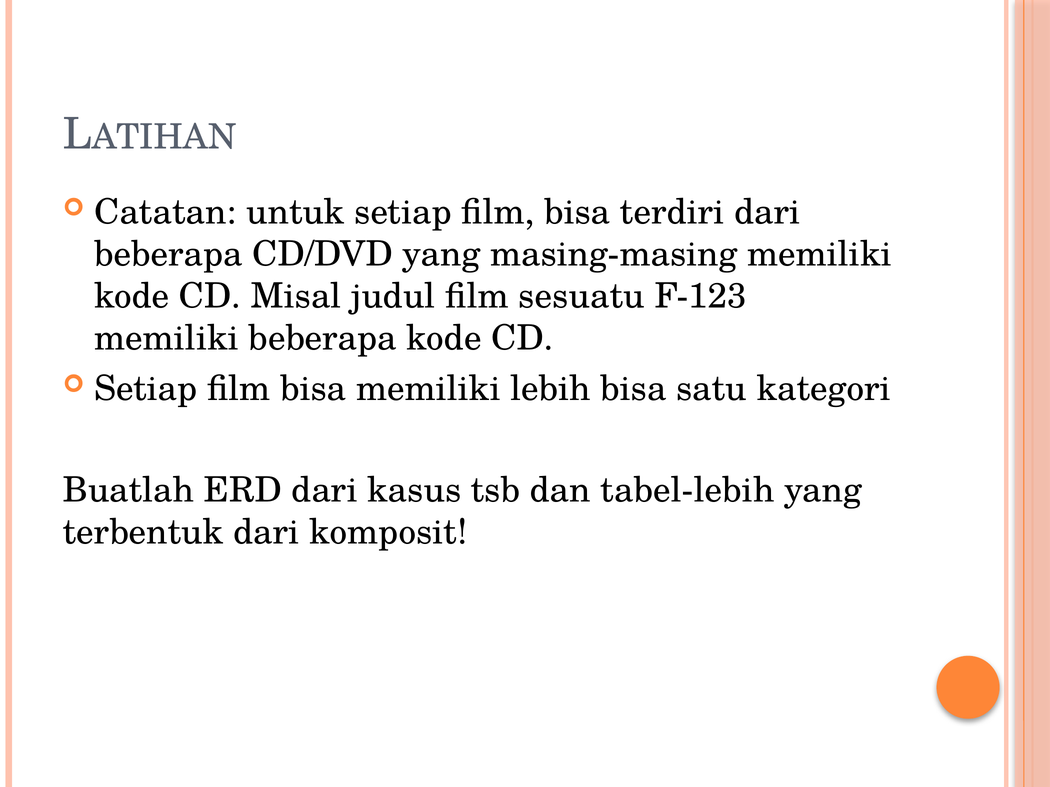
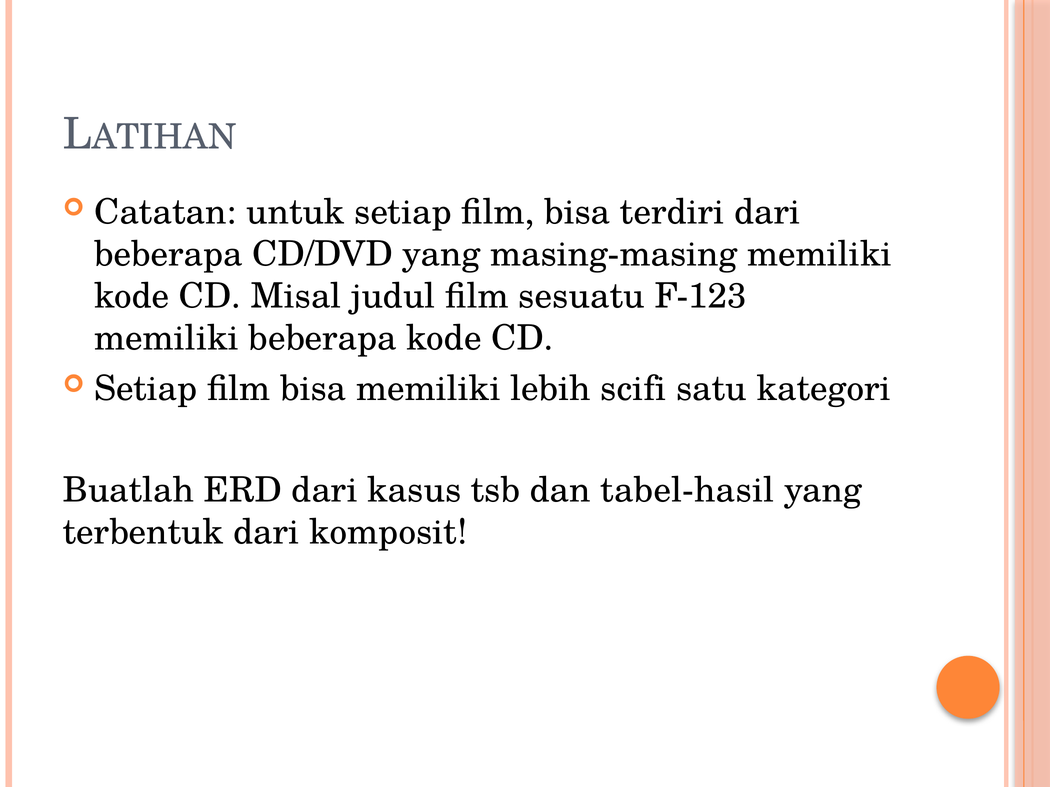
lebih bisa: bisa -> scifi
tabel-lebih: tabel-lebih -> tabel-hasil
